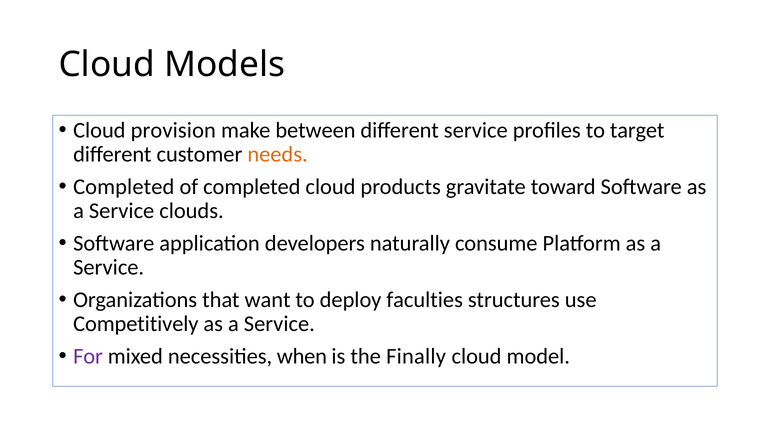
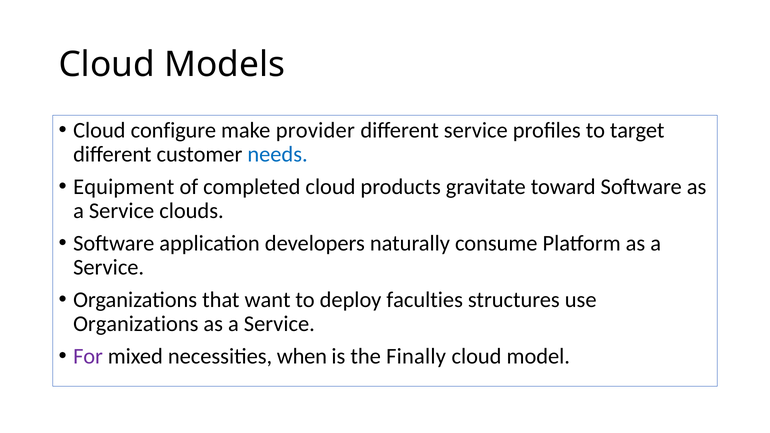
provision: provision -> configure
between: between -> provider
needs colour: orange -> blue
Completed at (124, 187): Completed -> Equipment
Competitively at (136, 324): Competitively -> Organizations
